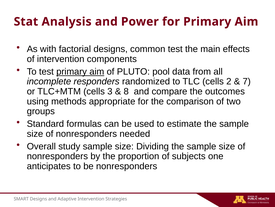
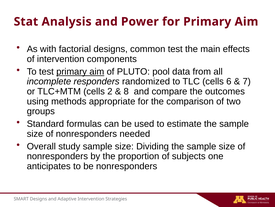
2: 2 -> 6
3: 3 -> 2
